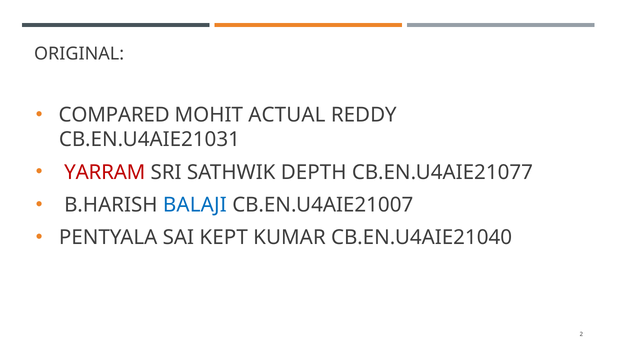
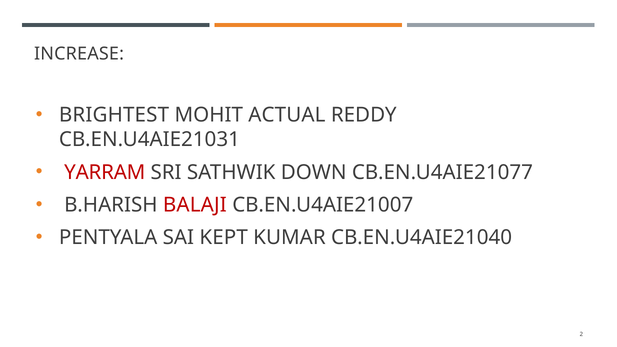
ORIGINAL: ORIGINAL -> INCREASE
COMPARED: COMPARED -> BRIGHTEST
DEPTH: DEPTH -> DOWN
BALAJI colour: blue -> red
